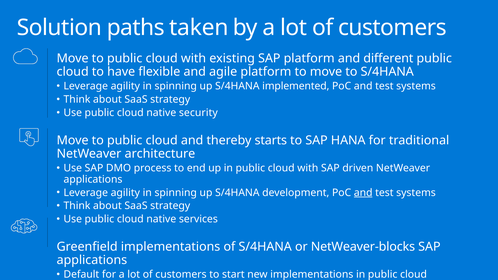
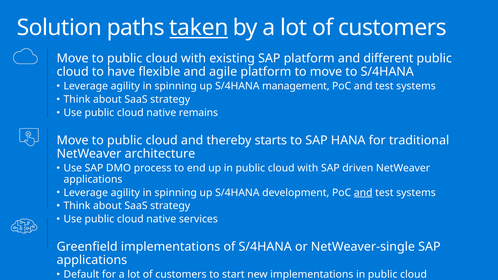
taken underline: none -> present
implemented: implemented -> management
security: security -> remains
NetWeaver-blocks: NetWeaver-blocks -> NetWeaver-single
